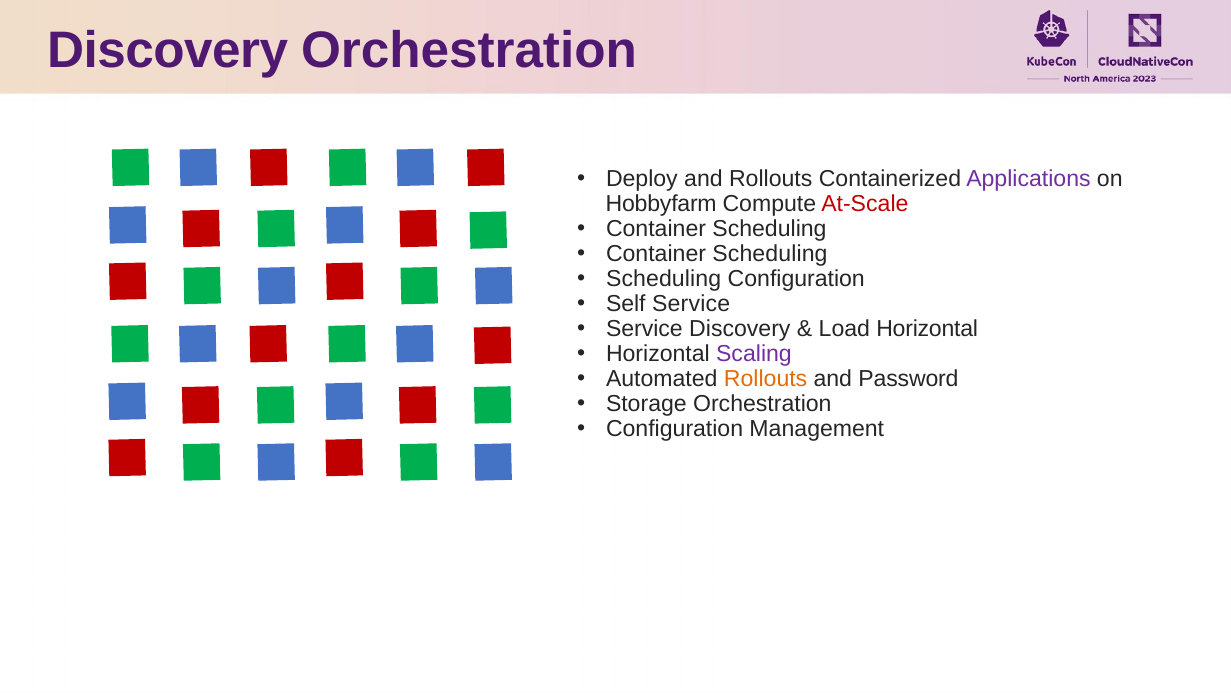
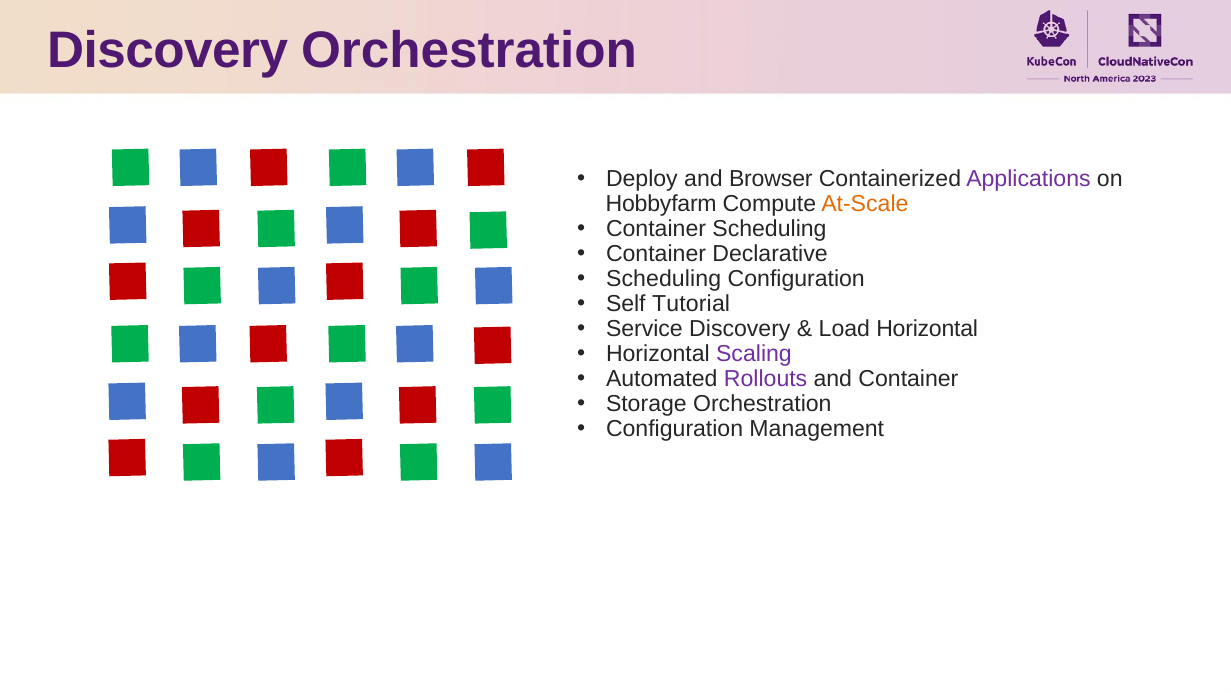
and Rollouts: Rollouts -> Browser
At-Scale colour: red -> orange
Scheduling at (770, 254): Scheduling -> Declarative
Self Service: Service -> Tutorial
Rollouts at (766, 378) colour: orange -> purple
and Password: Password -> Container
